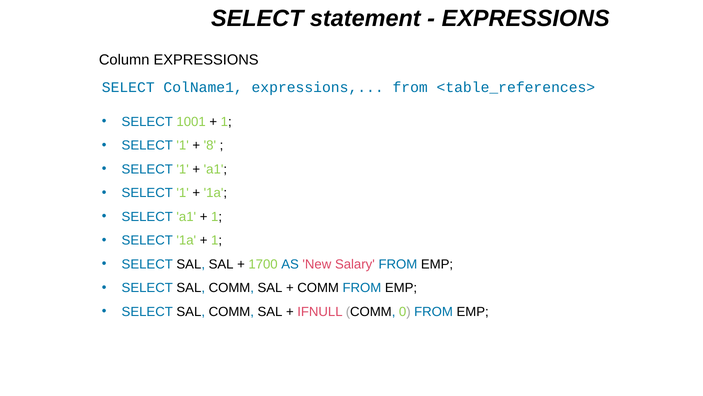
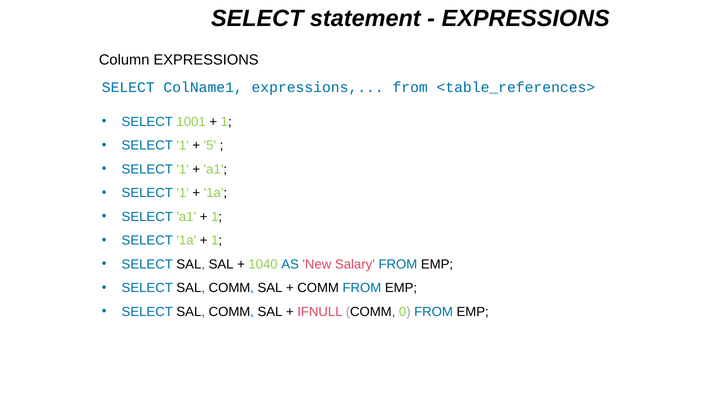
8: 8 -> 5
1700: 1700 -> 1040
